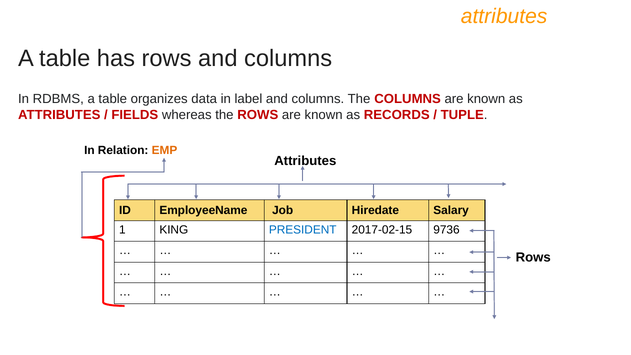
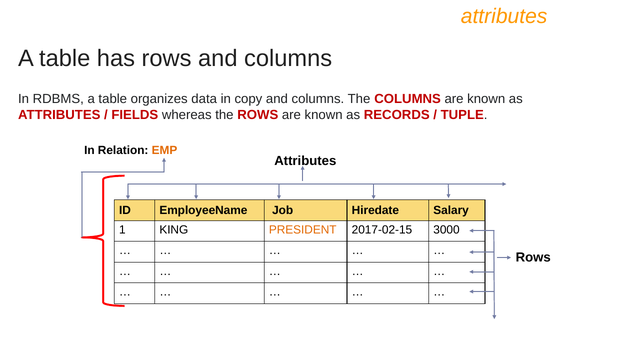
label: label -> copy
PRESIDENT colour: blue -> orange
9736: 9736 -> 3000
